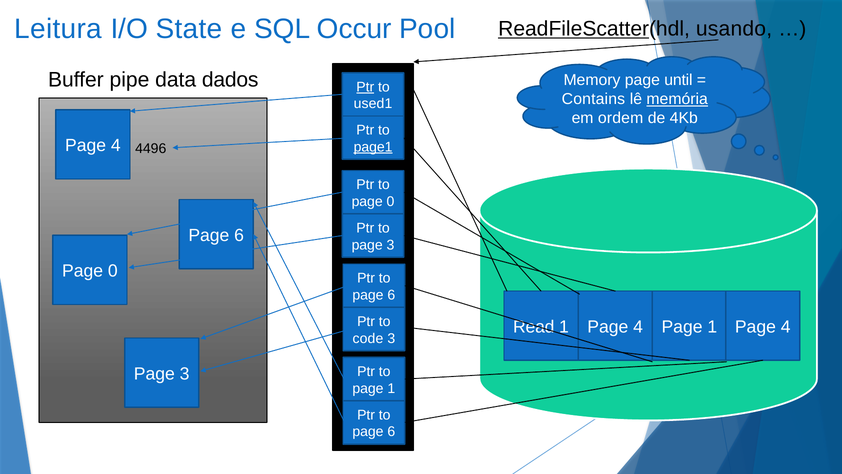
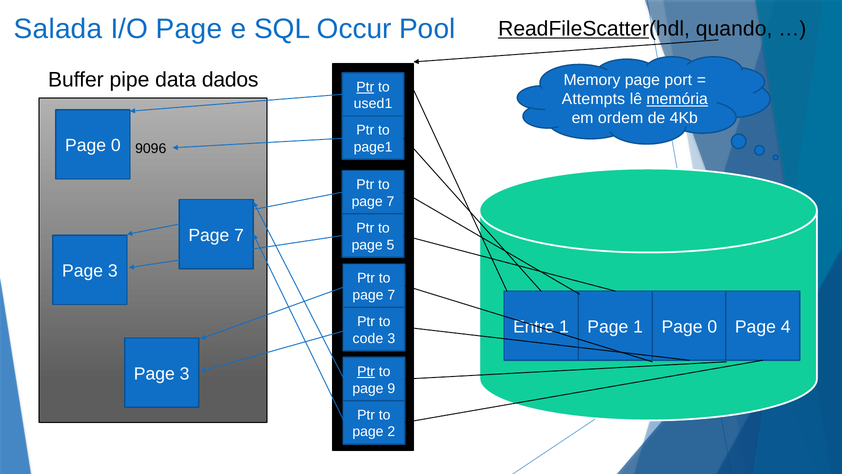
Leitura: Leitura -> Salada
I/O State: State -> Page
usando: usando -> quando
until: until -> port
Contains: Contains -> Attempts
4 at (116, 145): 4 -> 0
page1 underline: present -> none
4496: 4496 -> 9096
0 at (390, 201): 0 -> 7
6 at (239, 235): 6 -> 7
3 at (390, 245): 3 -> 5
0 at (113, 271): 0 -> 3
6 at (391, 295): 6 -> 7
Read: Read -> Entre
4 at (638, 327): 4 -> 1
1 at (712, 327): 1 -> 0
Ptr at (366, 371) underline: none -> present
1 at (391, 388): 1 -> 9
6 at (391, 432): 6 -> 2
